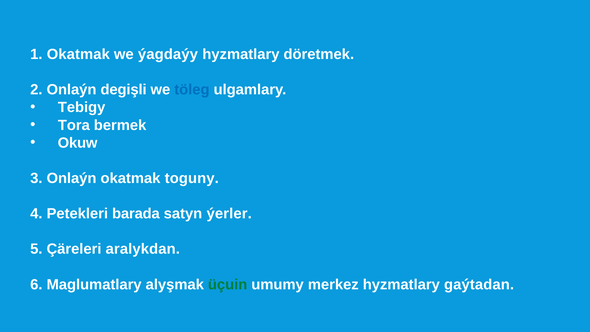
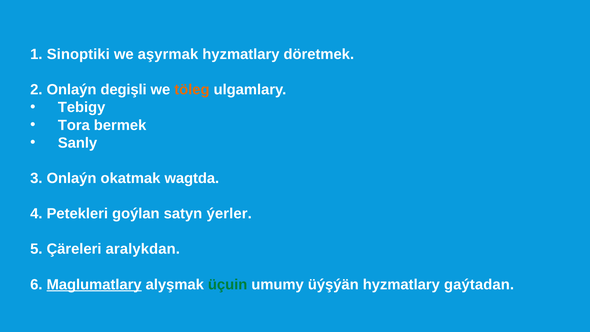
Okatmak at (78, 54): Okatmak -> Sinoptiki
ýagdaýy: ýagdaýy -> aşyrmak
töleg colour: blue -> orange
Okuw: Okuw -> Sanly
toguny: toguny -> wagtda
barada: barada -> goýlan
Maglumatlary underline: none -> present
merkez: merkez -> üýşýän
